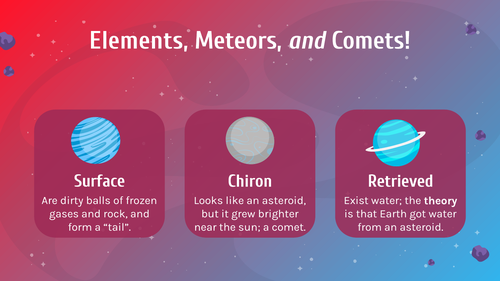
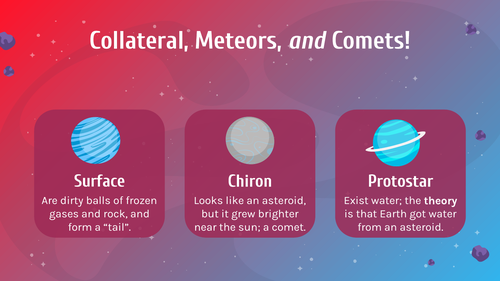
Elements: Elements -> Collateral
Retrieved: Retrieved -> Protostar
